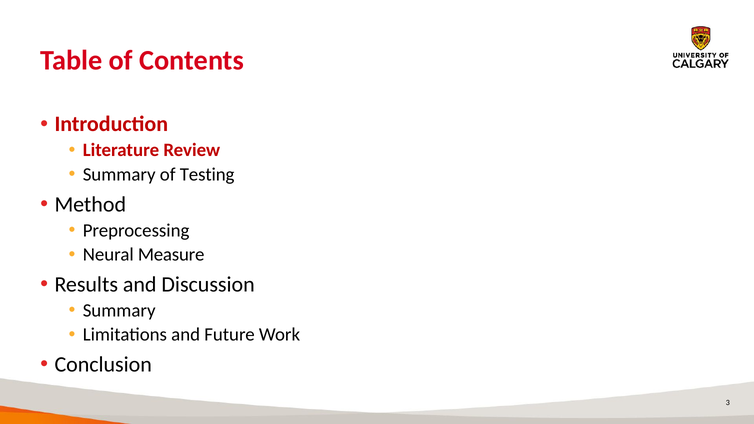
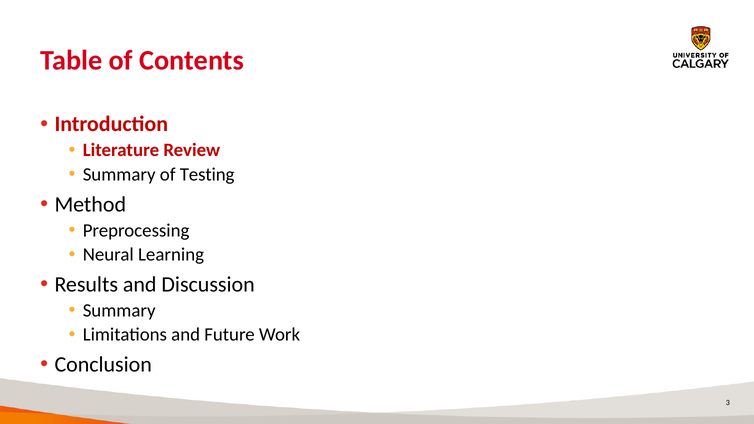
Measure: Measure -> Learning
